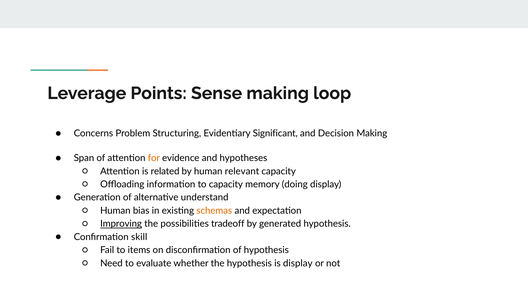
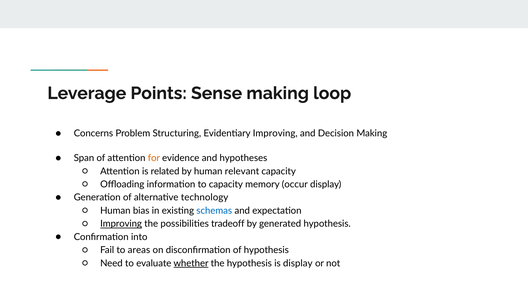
Evidentiary Significant: Significant -> Improving
doing: doing -> occur
understand: understand -> technology
schemas colour: orange -> blue
skill: skill -> into
items: items -> areas
whether underline: none -> present
